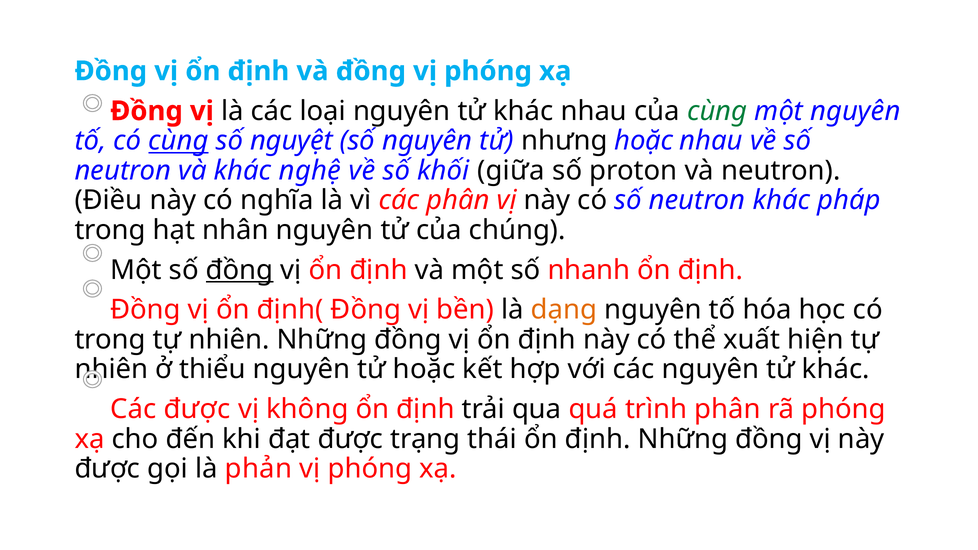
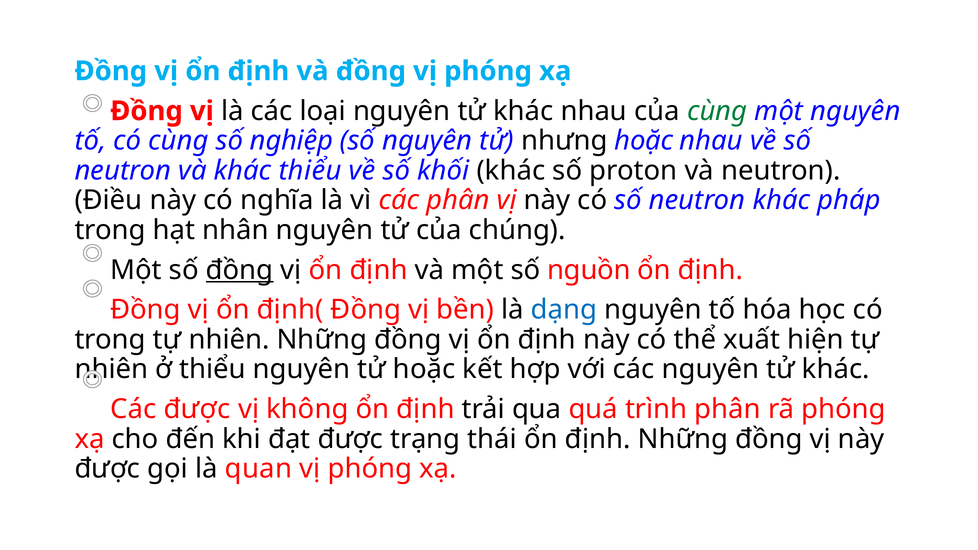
cùng at (178, 141) underline: present -> none
nguyệt: nguyệt -> nghiệp
khác nghệ: nghệ -> thiểu
khối giữa: giữa -> khác
nhanh: nhanh -> nguồn
dạng colour: orange -> blue
phản: phản -> quan
